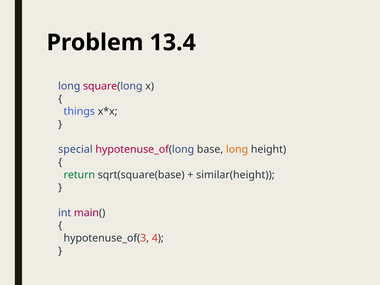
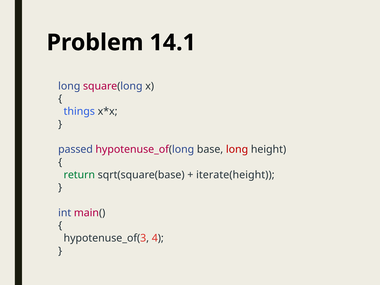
13.4: 13.4 -> 14.1
special: special -> passed
long at (237, 149) colour: orange -> red
similar(height: similar(height -> iterate(height
